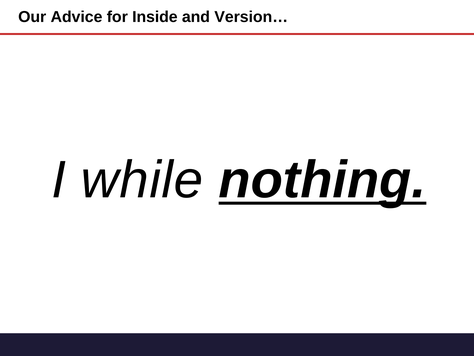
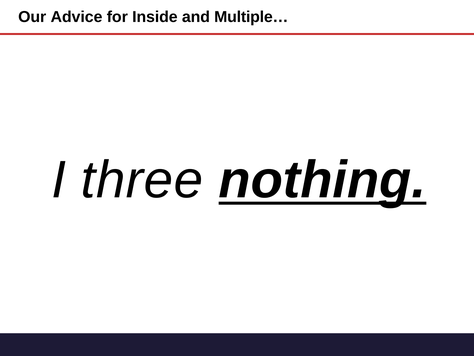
Version…: Version… -> Multiple…
while: while -> three
